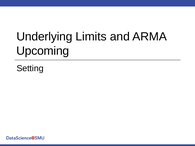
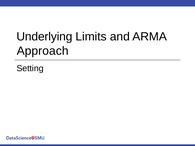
Upcoming: Upcoming -> Approach
